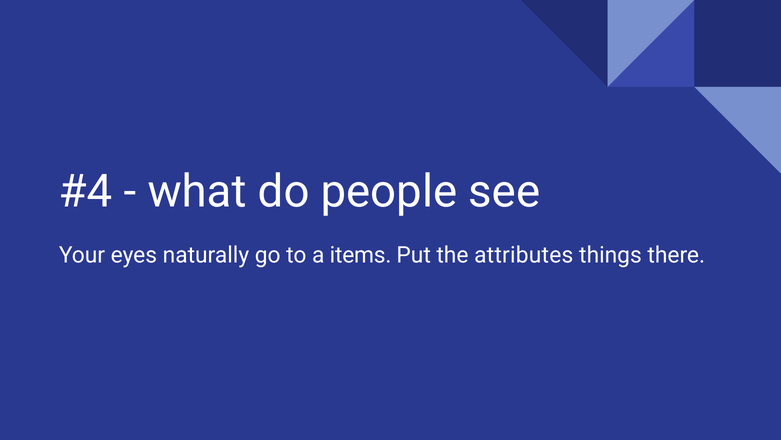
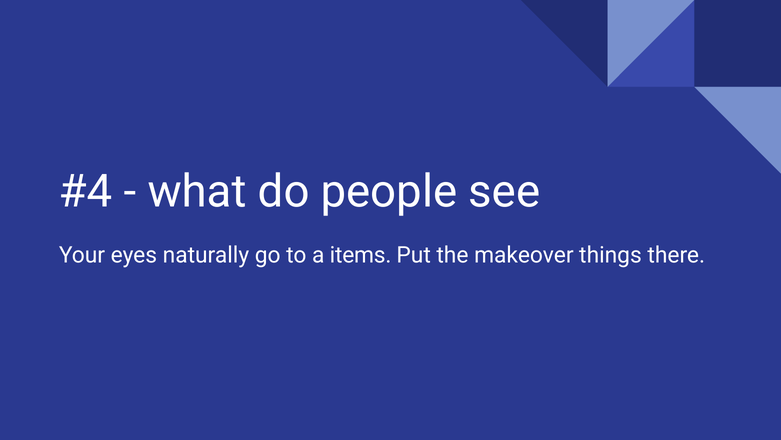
attributes: attributes -> makeover
